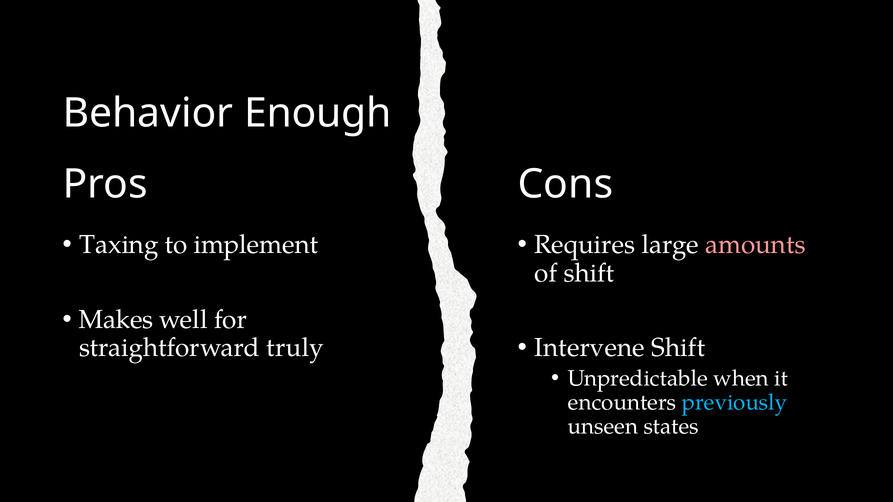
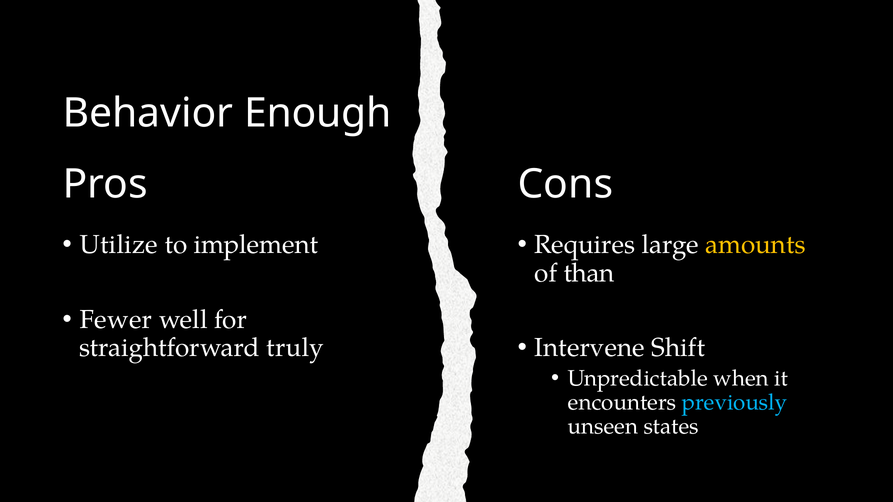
Taxing: Taxing -> Utilize
amounts colour: pink -> yellow
of shift: shift -> than
Makes: Makes -> Fewer
